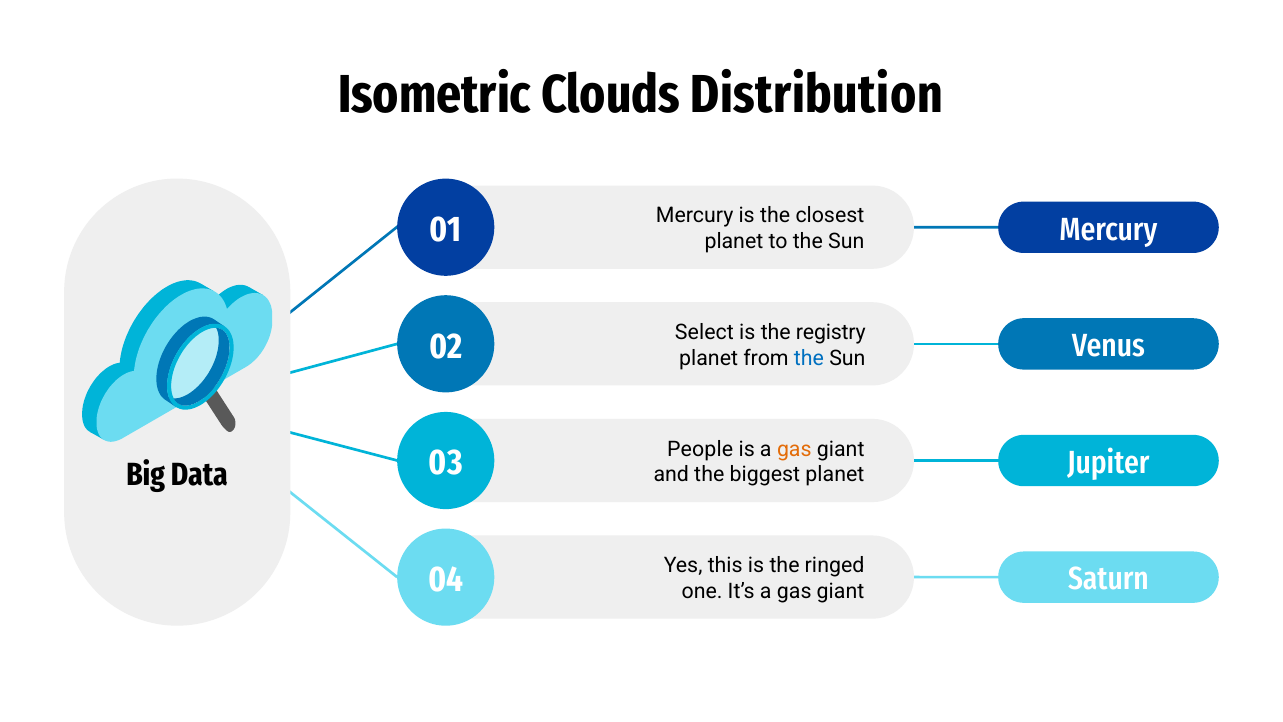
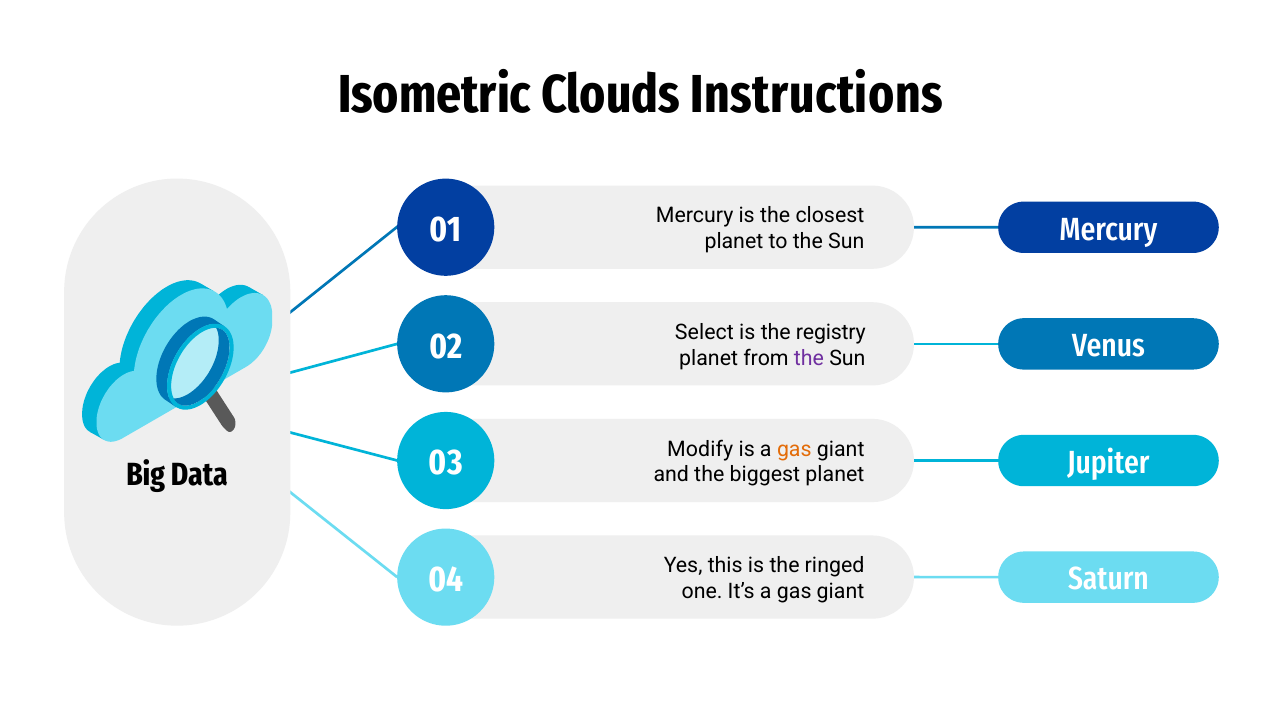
Distribution: Distribution -> Instructions
the at (809, 358) colour: blue -> purple
People: People -> Modify
